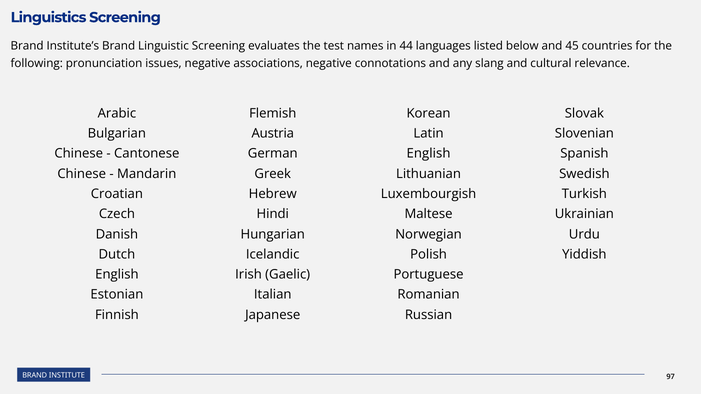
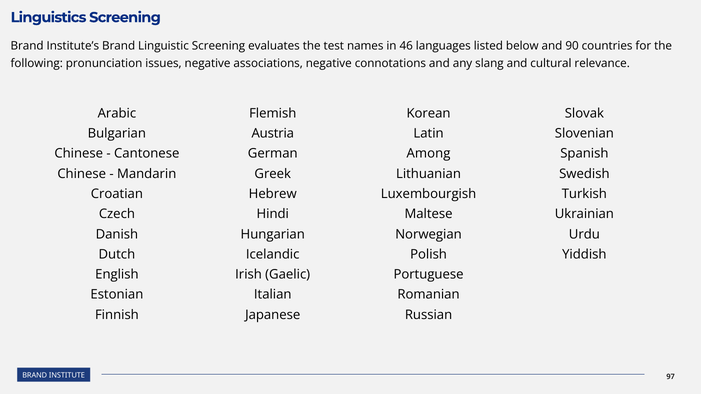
44: 44 -> 46
45: 45 -> 90
English at (428, 154): English -> Among
